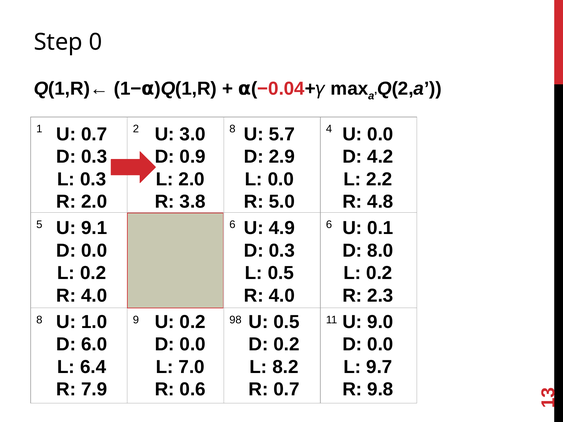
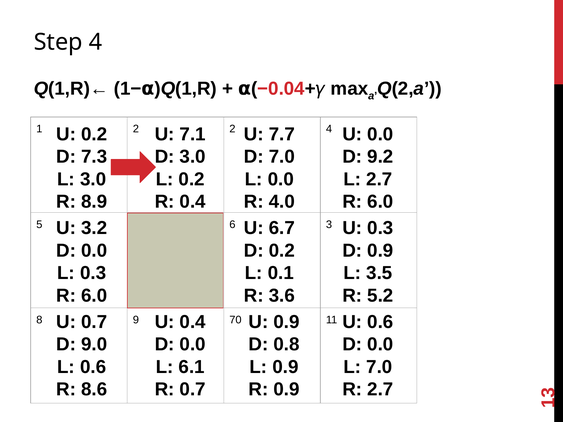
Step 0: 0 -> 4
2 8: 8 -> 2
U 0.7: 0.7 -> 0.2
3.0: 3.0 -> 7.1
5.7: 5.7 -> 7.7
0.3 at (94, 157): 0.3 -> 7.3
D 0.9: 0.9 -> 3.0
D 2.9: 2.9 -> 7.0
4.2: 4.2 -> 9.2
L 0.3: 0.3 -> 3.0
L 2.0: 2.0 -> 0.2
L 2.2: 2.2 -> 2.7
R 2.0: 2.0 -> 8.9
R 3.8: 3.8 -> 0.4
5.0: 5.0 -> 4.0
4.8 at (380, 202): 4.8 -> 6.0
6 6: 6 -> 3
9.1: 9.1 -> 3.2
4.9: 4.9 -> 6.7
U 0.1: 0.1 -> 0.3
0.3 at (282, 251): 0.3 -> 0.2
D 8.0: 8.0 -> 0.9
0.2 at (93, 273): 0.2 -> 0.3
L 0.5: 0.5 -> 0.1
0.2 at (379, 273): 0.2 -> 3.5
4.0 at (94, 296): 4.0 -> 6.0
4.0 at (282, 296): 4.0 -> 3.6
2.3: 2.3 -> 5.2
U 1.0: 1.0 -> 0.7
U 0.2: 0.2 -> 0.4
U 0.5: 0.5 -> 0.9
U 9.0: 9.0 -> 0.6
98: 98 -> 70
6.0: 6.0 -> 9.0
D 0.2: 0.2 -> 0.8
L 6.4: 6.4 -> 0.6
7.0: 7.0 -> 6.1
L 8.2: 8.2 -> 0.9
L 9.7: 9.7 -> 7.0
7.9: 7.9 -> 8.6
R 0.6: 0.6 -> 0.7
R 0.7: 0.7 -> 0.9
R 9.8: 9.8 -> 2.7
